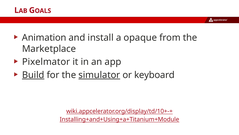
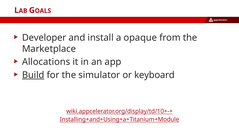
Animation: Animation -> Developer
Pixelmator: Pixelmator -> Allocations
simulator underline: present -> none
